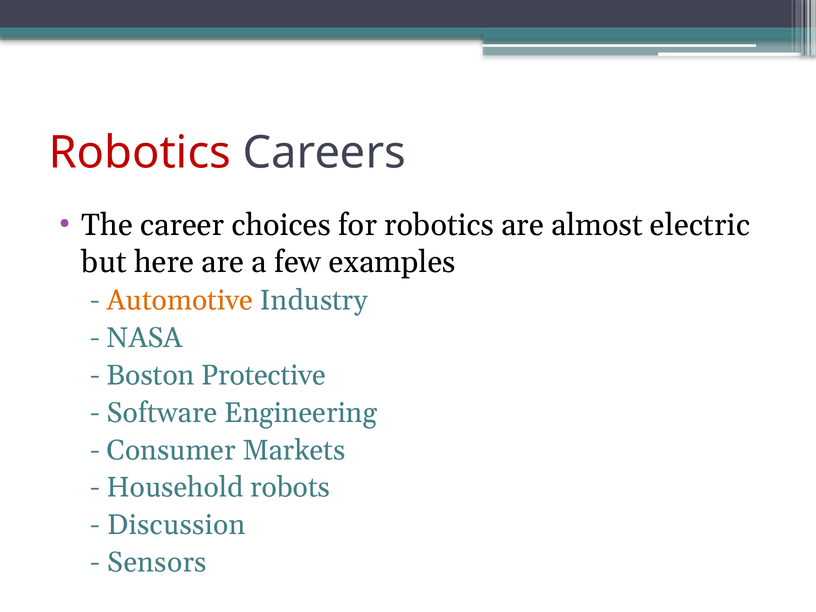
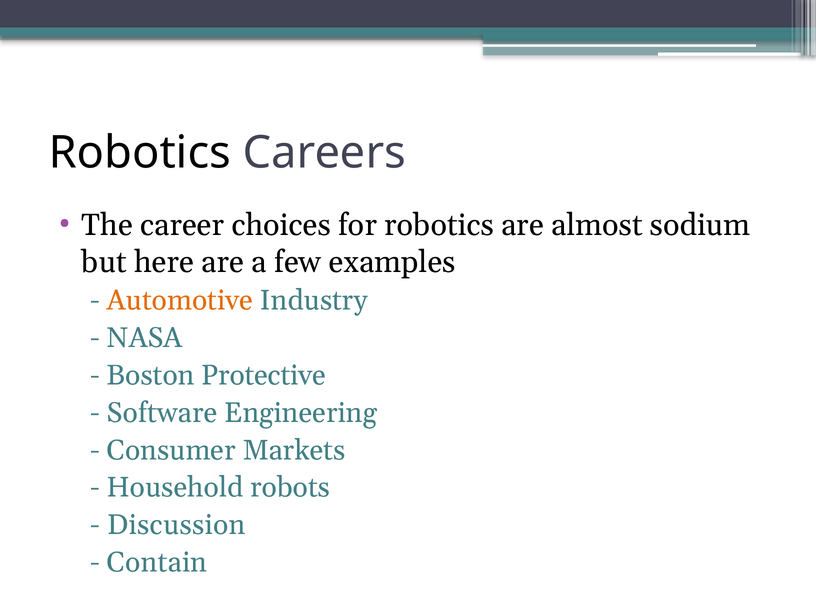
Robotics at (140, 153) colour: red -> black
electric: electric -> sodium
Sensors: Sensors -> Contain
